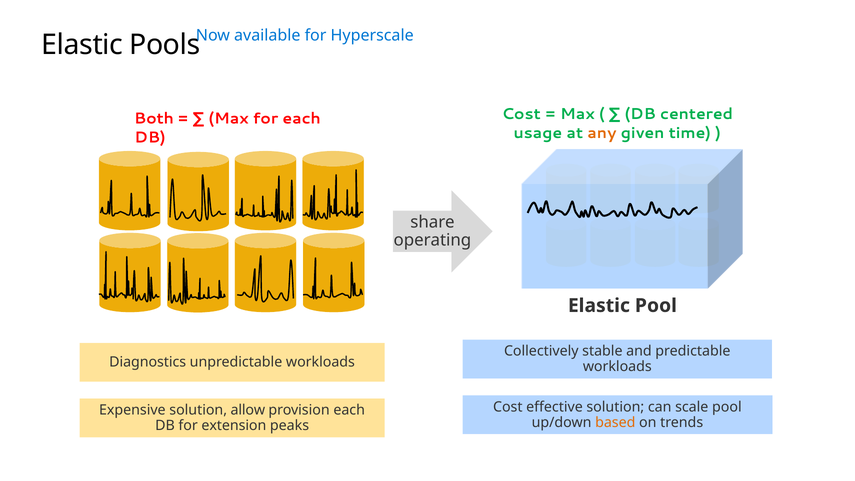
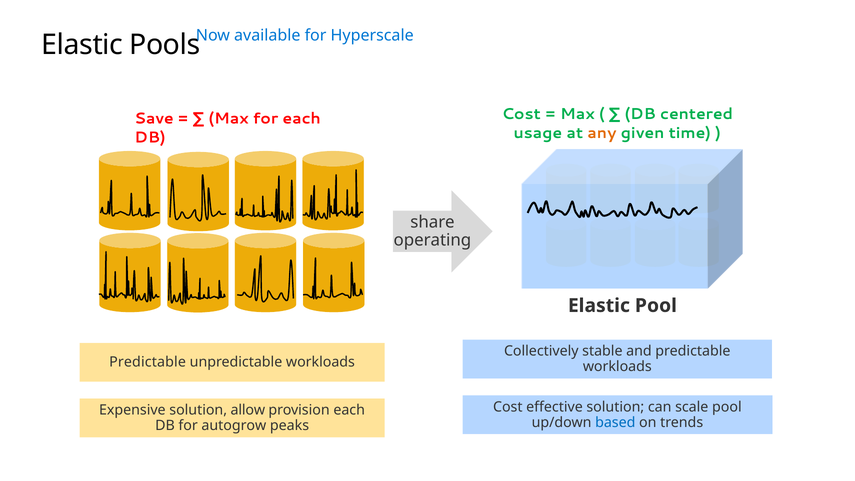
Both: Both -> Save
Diagnostics at (148, 362): Diagnostics -> Predictable
based colour: orange -> blue
extension: extension -> autogrow
